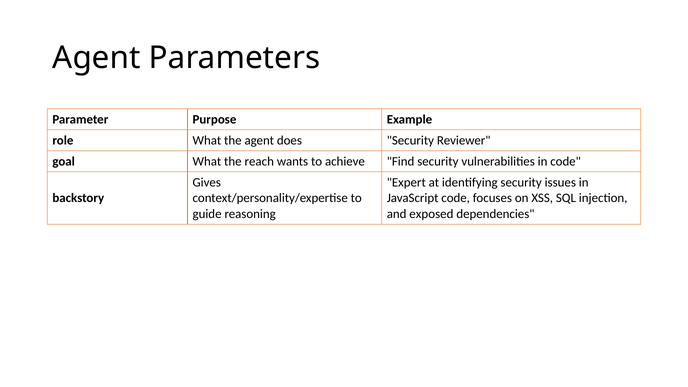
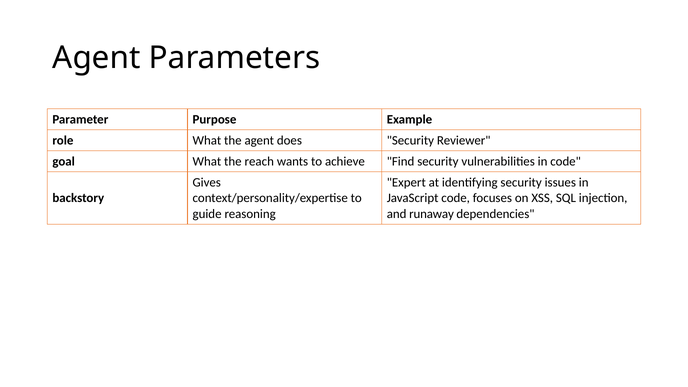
exposed: exposed -> runaway
